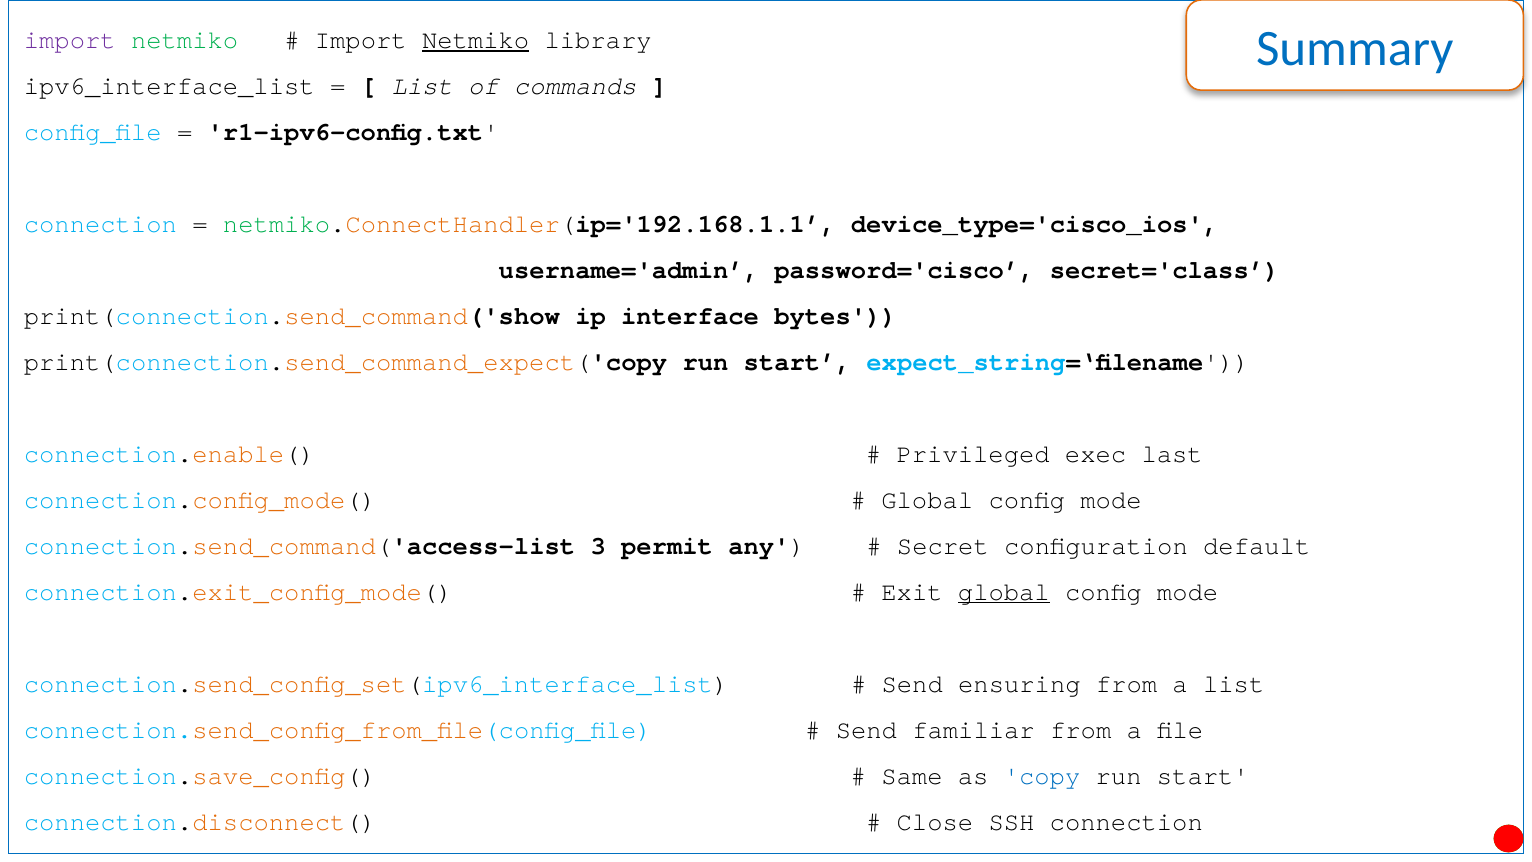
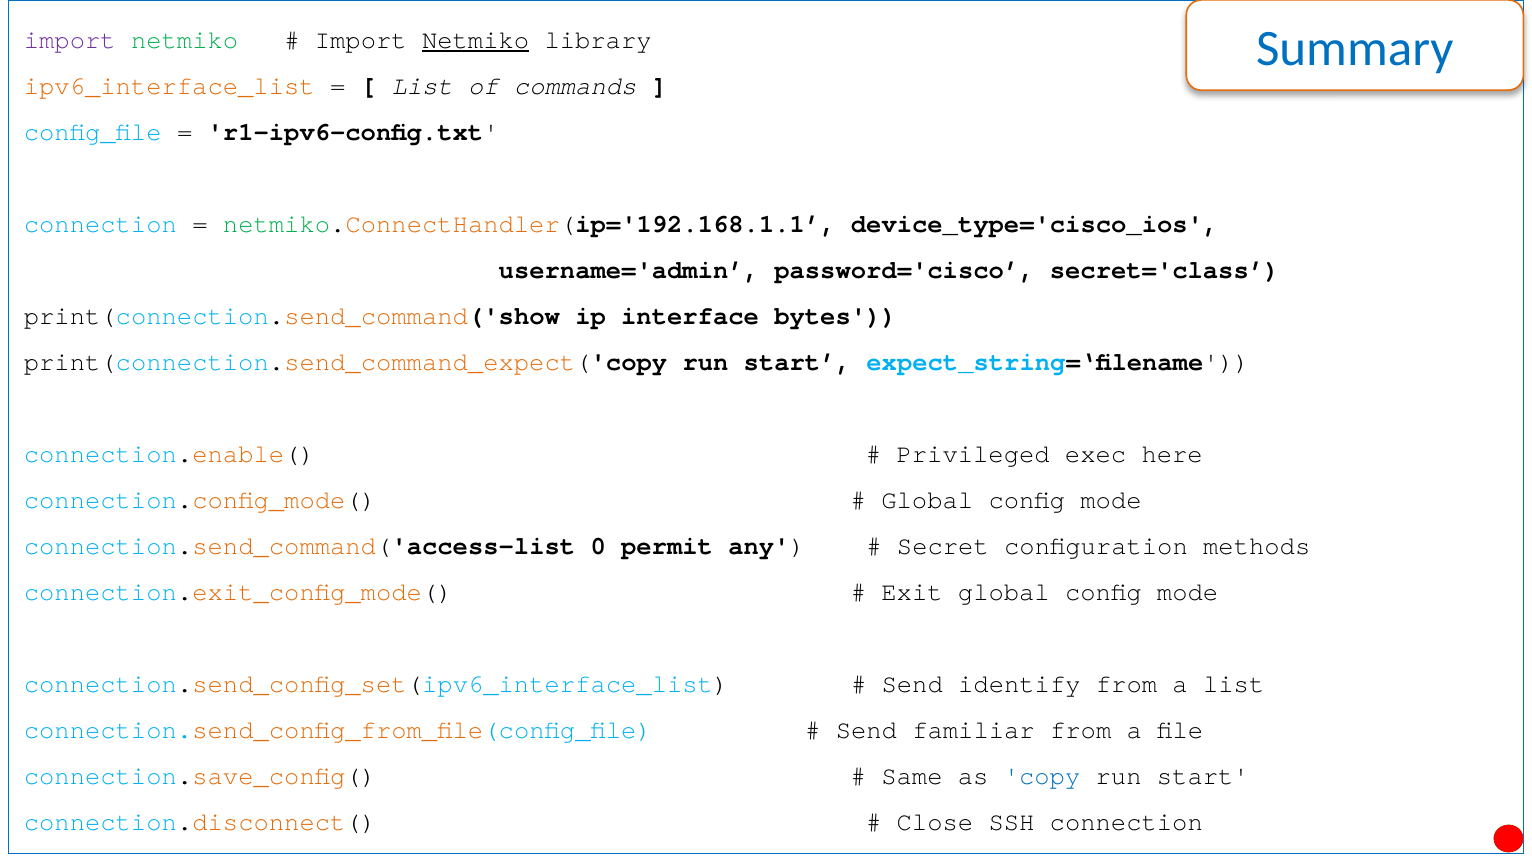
ipv6_interface_list colour: black -> orange
last: last -> here
3: 3 -> 0
default: default -> methods
global at (1004, 592) underline: present -> none
ensuring: ensuring -> identify
